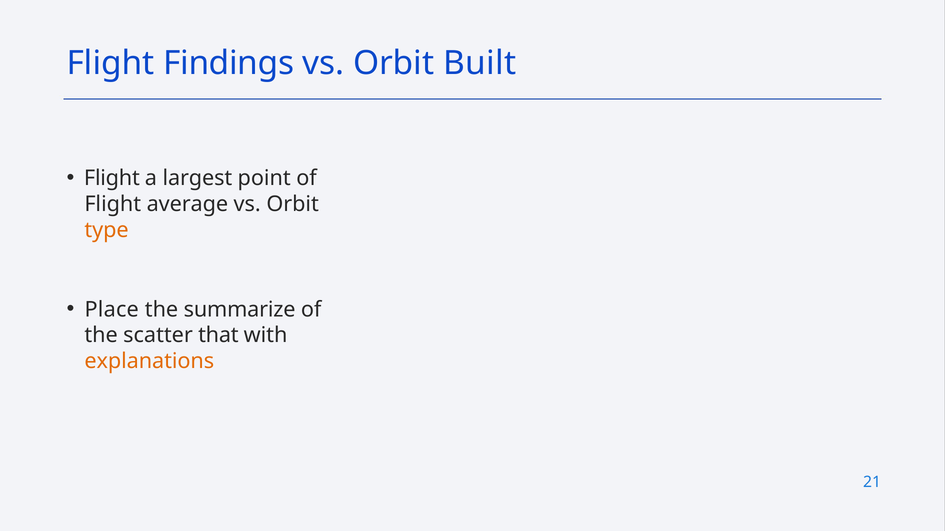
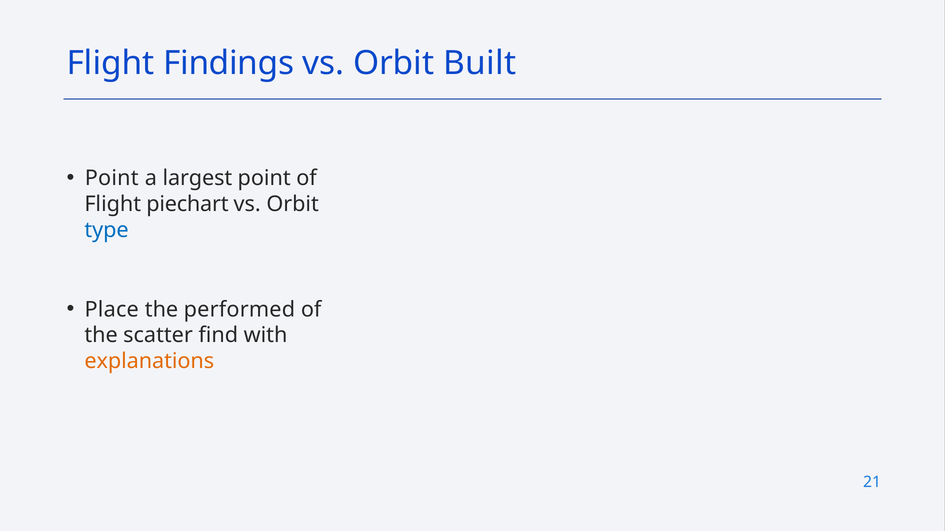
Flight at (112, 178): Flight -> Point
average: average -> piechart
type colour: orange -> blue
summarize: summarize -> performed
that: that -> find
